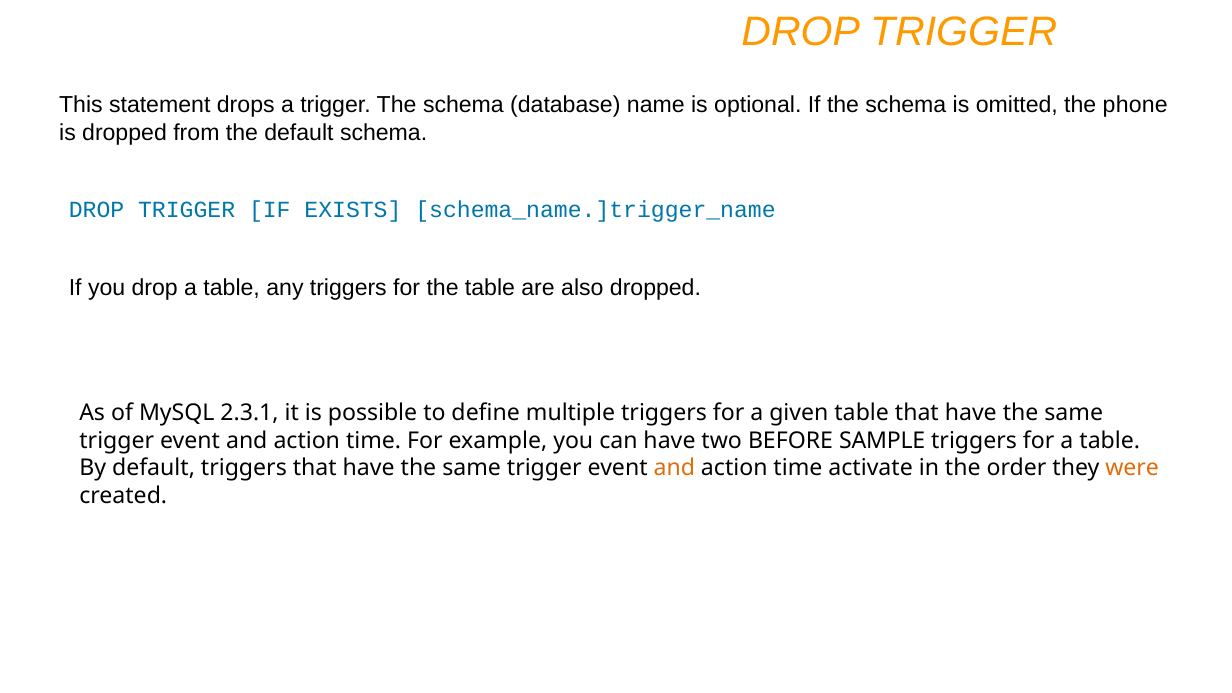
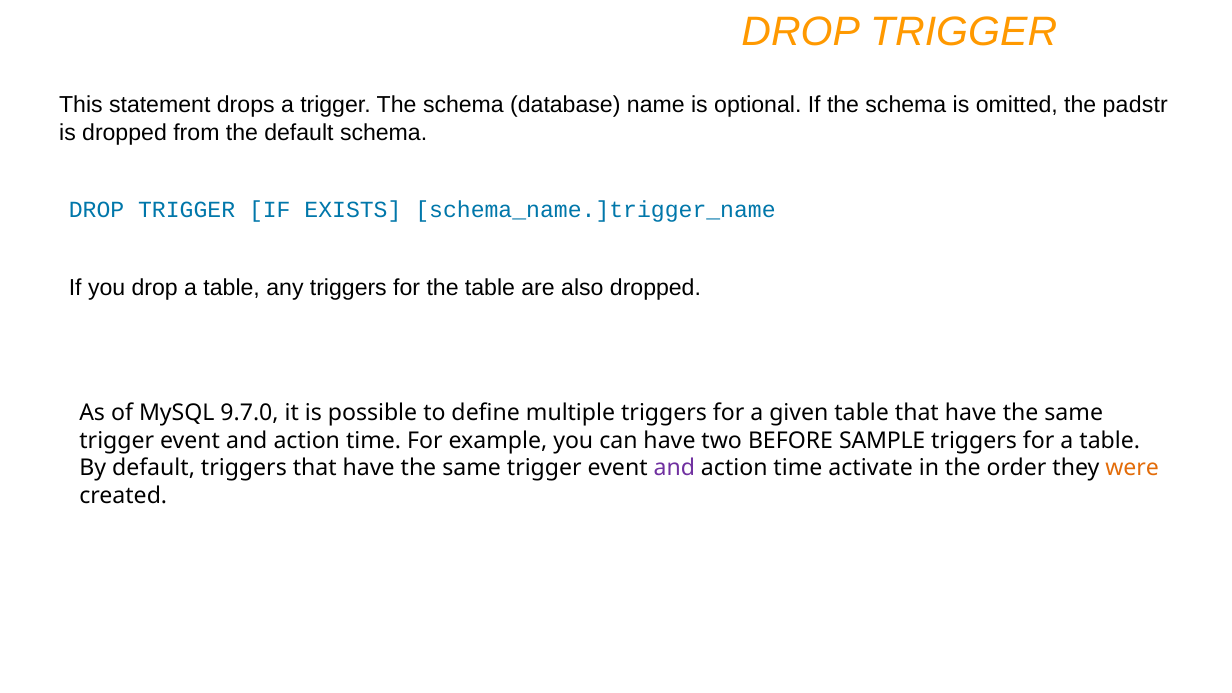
phone: phone -> padstr
2.3.1: 2.3.1 -> 9.7.0
and at (674, 468) colour: orange -> purple
